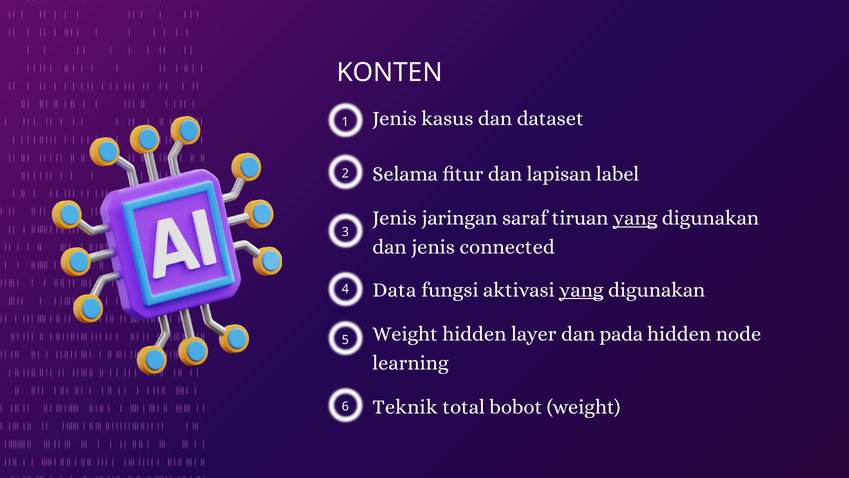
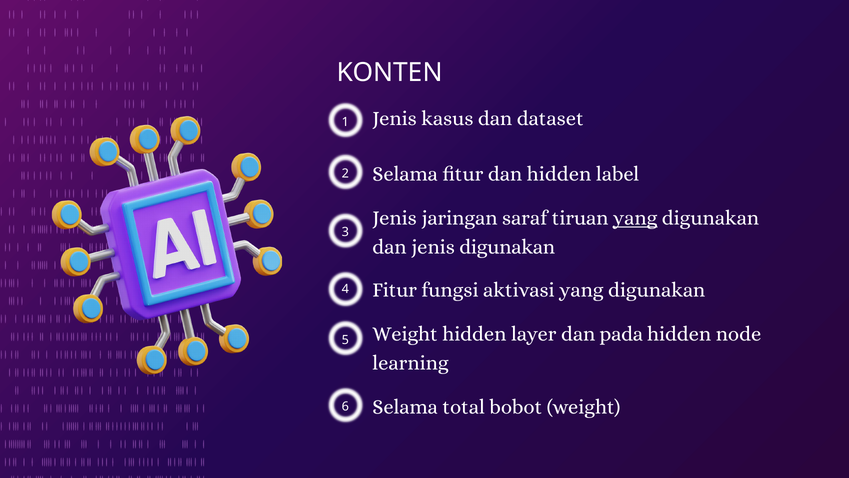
dan lapisan: lapisan -> hidden
jenis connected: connected -> digunakan
Data at (394, 290): Data -> Fitur
yang at (581, 290) underline: present -> none
6 Teknik: Teknik -> Selama
